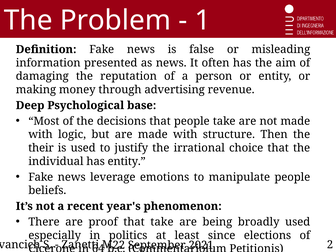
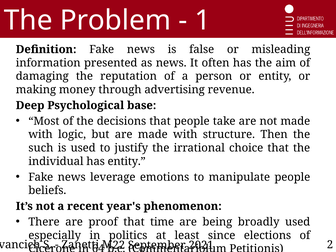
their: their -> such
that take: take -> time
